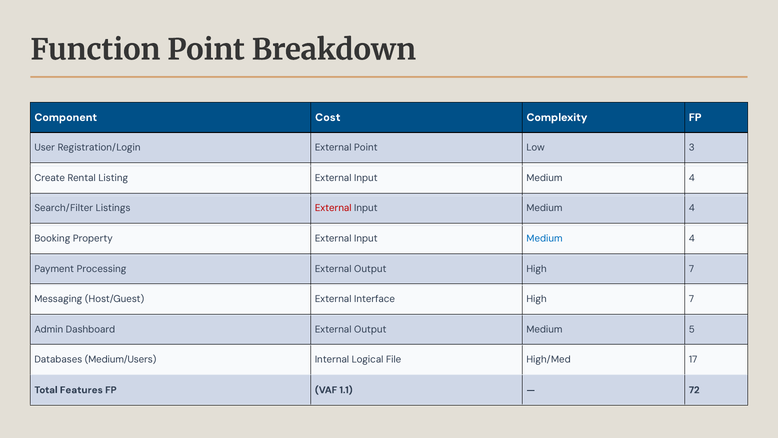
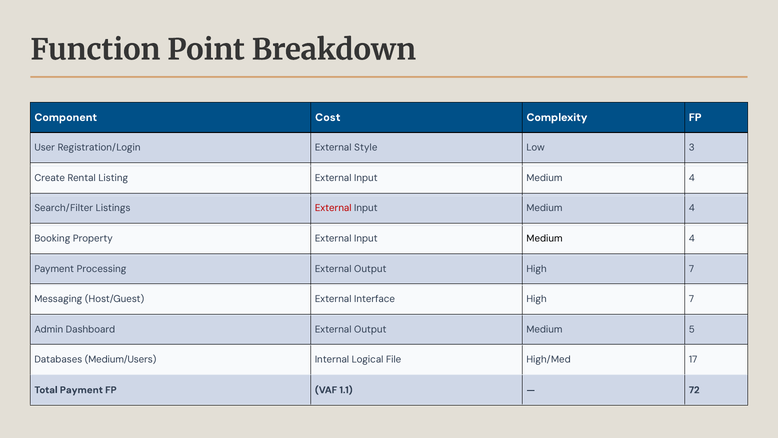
External Point: Point -> Style
Medium at (545, 238) colour: blue -> black
Total Features: Features -> Payment
